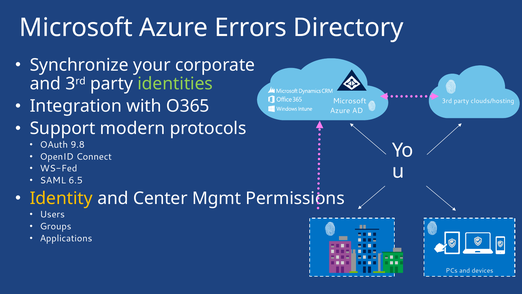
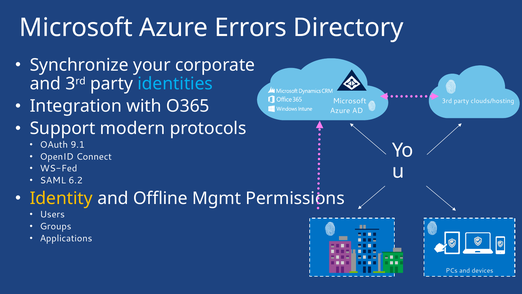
identities colour: light green -> light blue
9.8: 9.8 -> 9.1
6.5: 6.5 -> 6.2
Center: Center -> Offline
